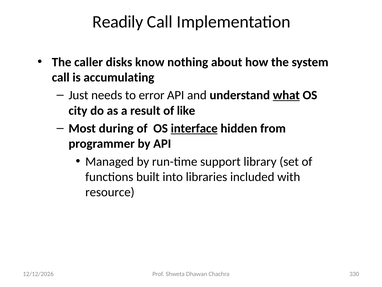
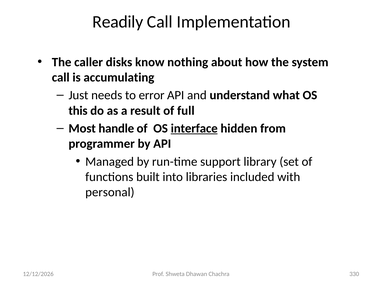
what underline: present -> none
city: city -> this
like: like -> full
during: during -> handle
resource: resource -> personal
